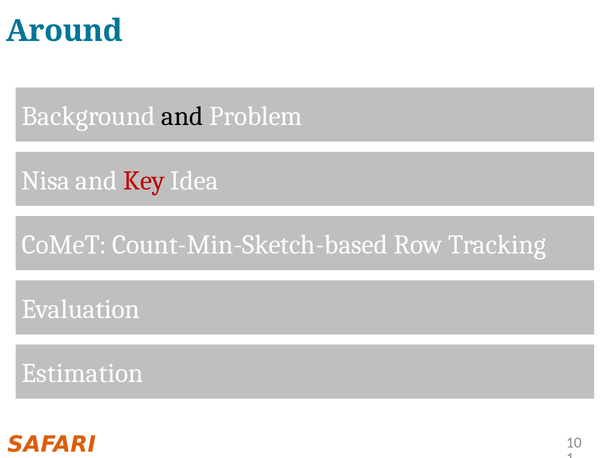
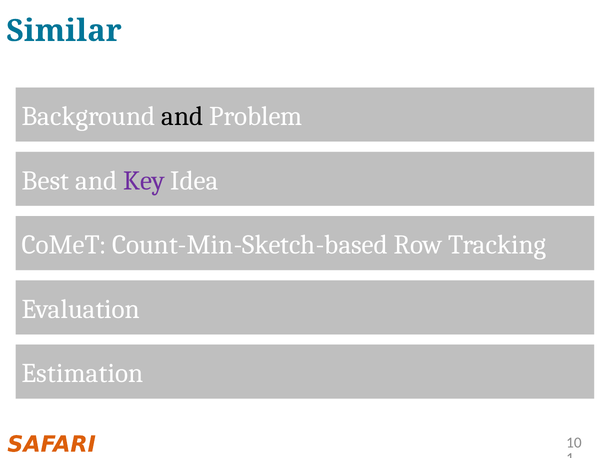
Around: Around -> Similar
Nisa: Nisa -> Best
Key colour: red -> purple
